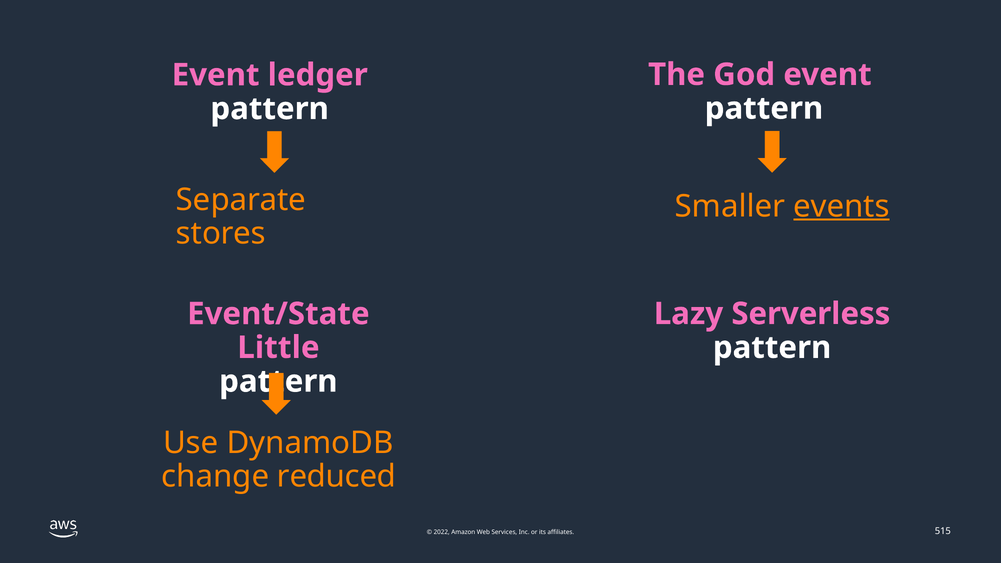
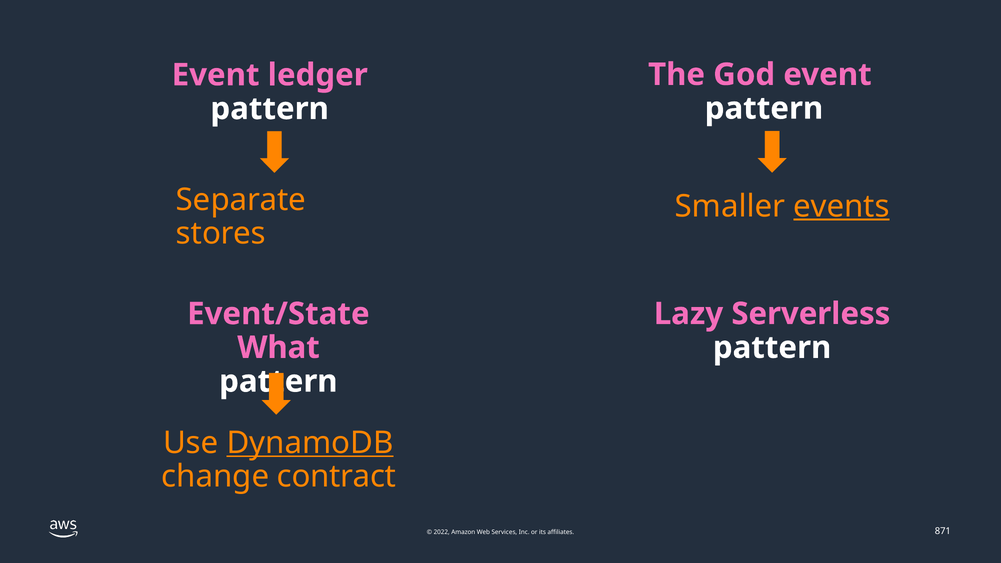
Little: Little -> What
DynamoDB underline: none -> present
reduced: reduced -> contract
515: 515 -> 871
